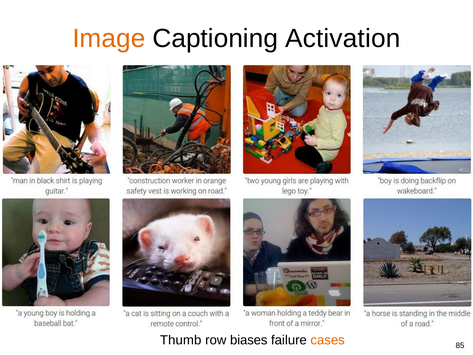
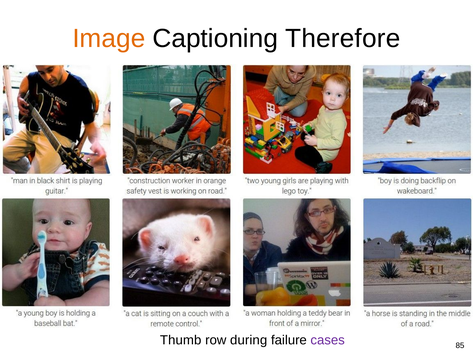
Activation: Activation -> Therefore
biases: biases -> during
cases colour: orange -> purple
